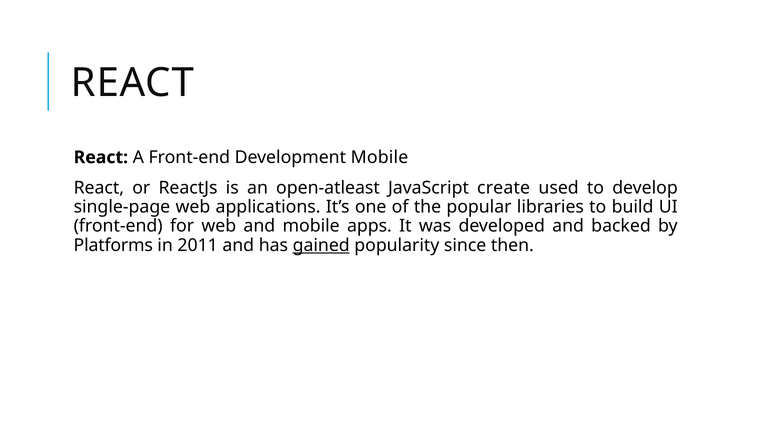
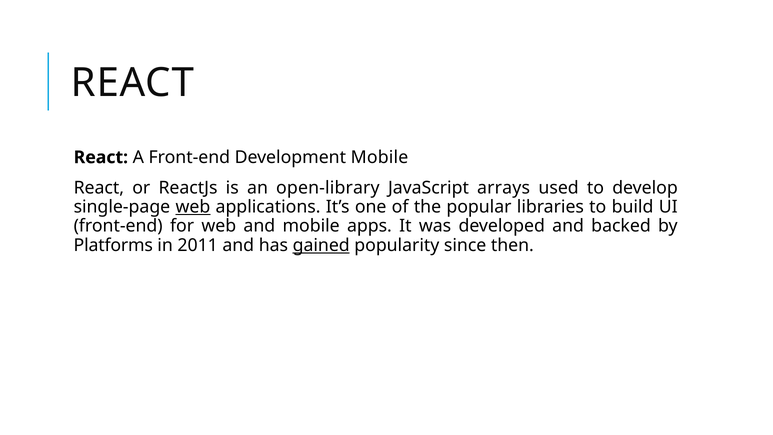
open-atleast: open-atleast -> open-library
create: create -> arrays
web at (193, 207) underline: none -> present
